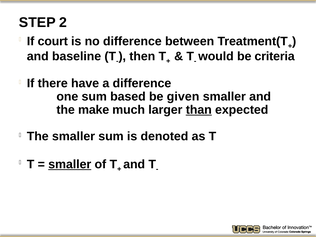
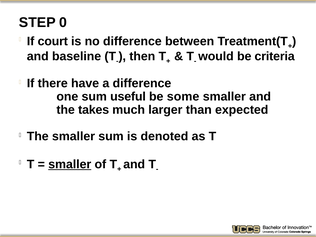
2: 2 -> 0
based: based -> useful
given: given -> some
make: make -> takes
than underline: present -> none
